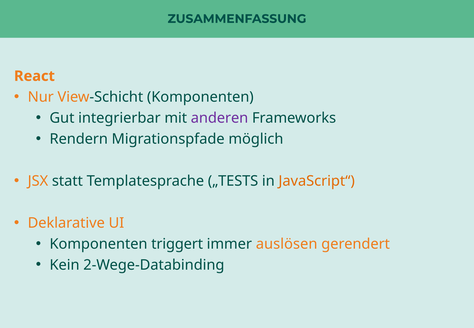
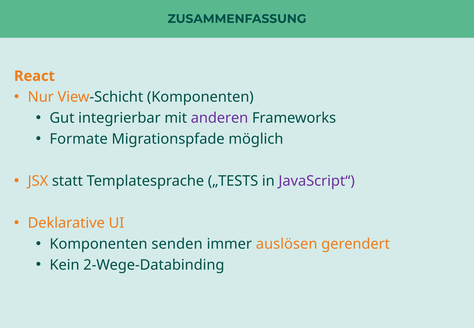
Rendern: Rendern -> Formate
JavaScript“ colour: orange -> purple
triggert: triggert -> senden
